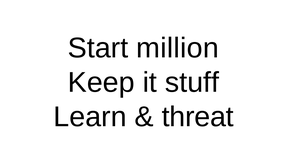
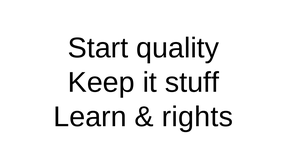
million: million -> quality
threat: threat -> rights
